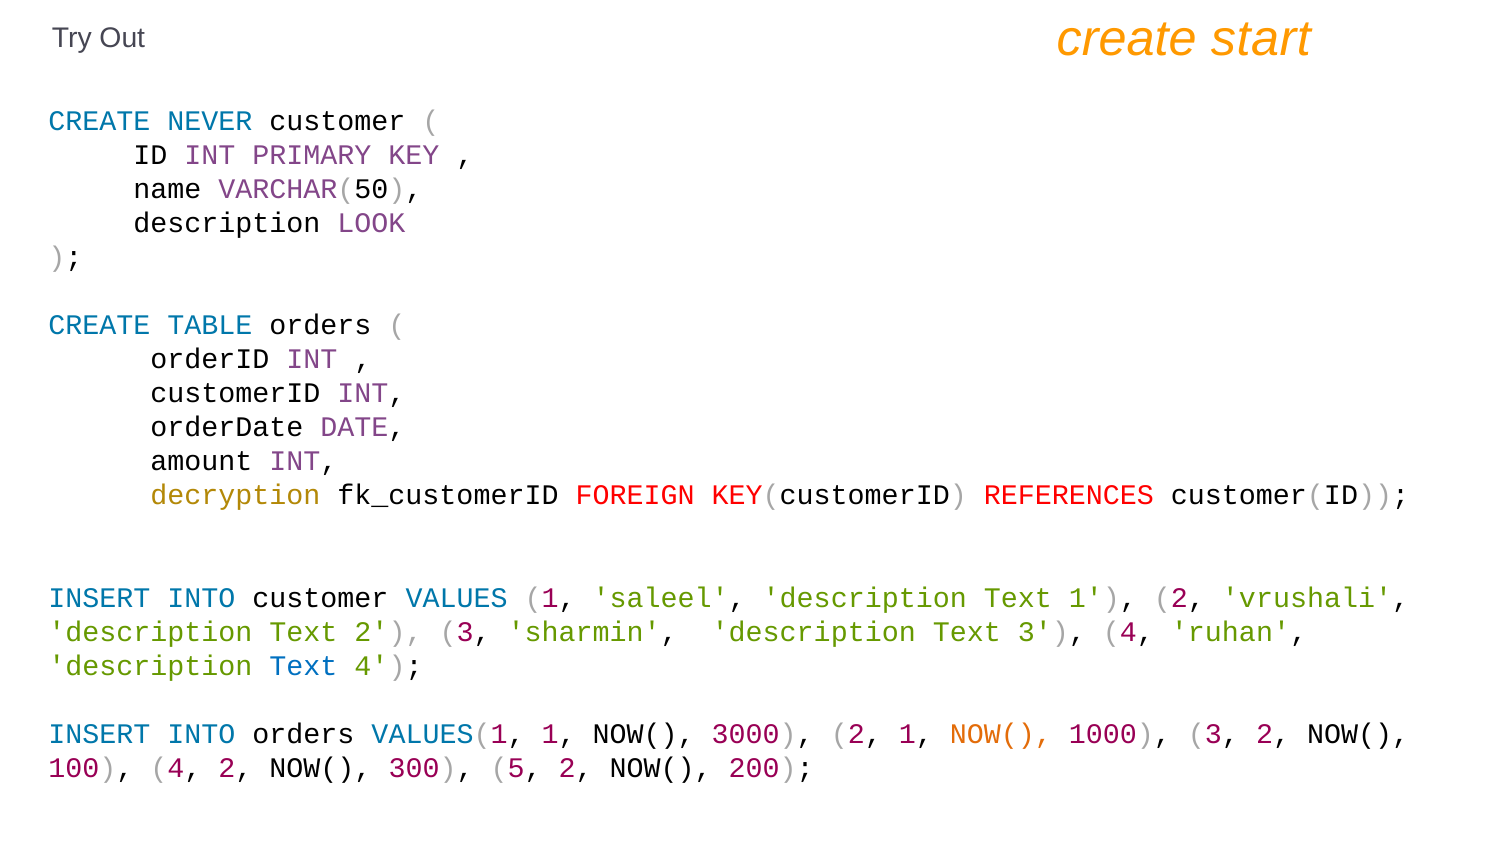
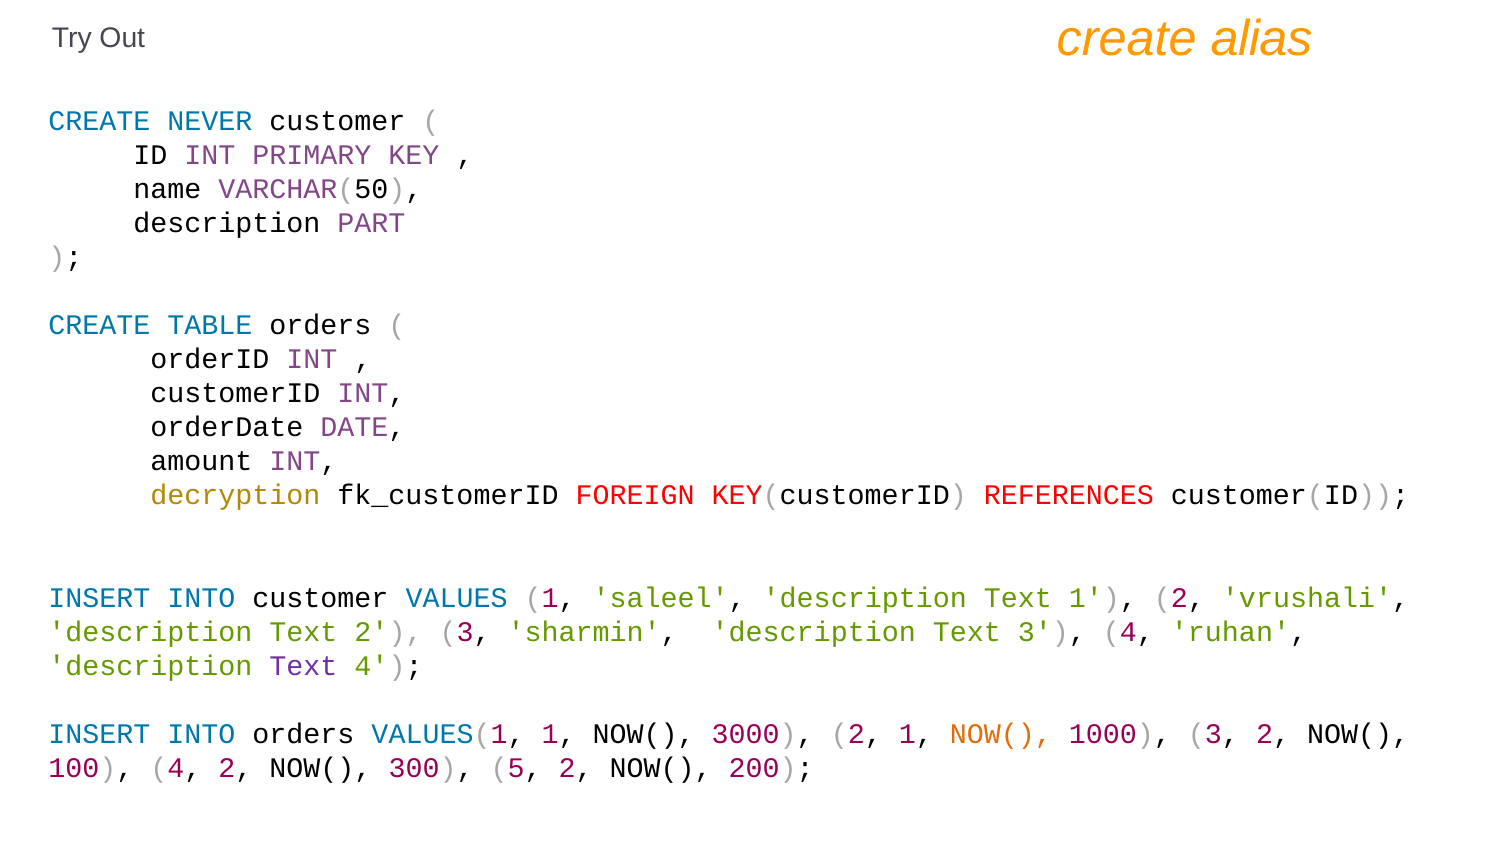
start: start -> alias
LOOK: LOOK -> PART
Text at (303, 667) colour: blue -> purple
